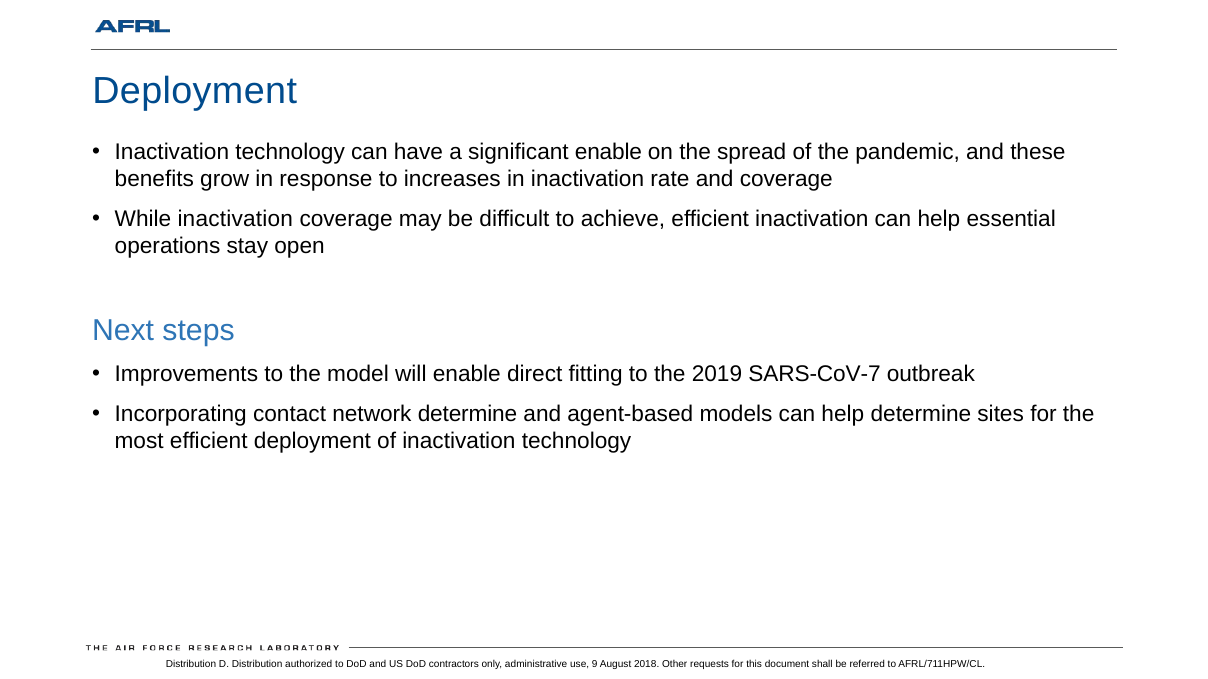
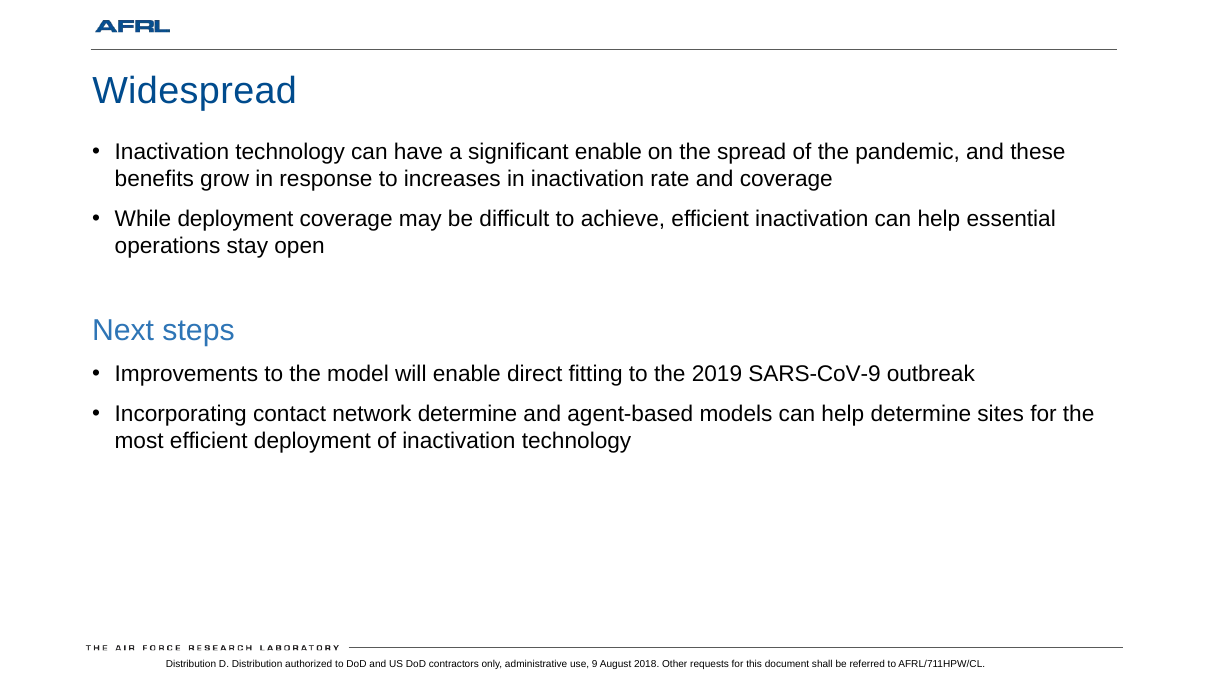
Deployment at (195, 91): Deployment -> Widespread
While inactivation: inactivation -> deployment
SARS-CoV-7: SARS-CoV-7 -> SARS-CoV-9
